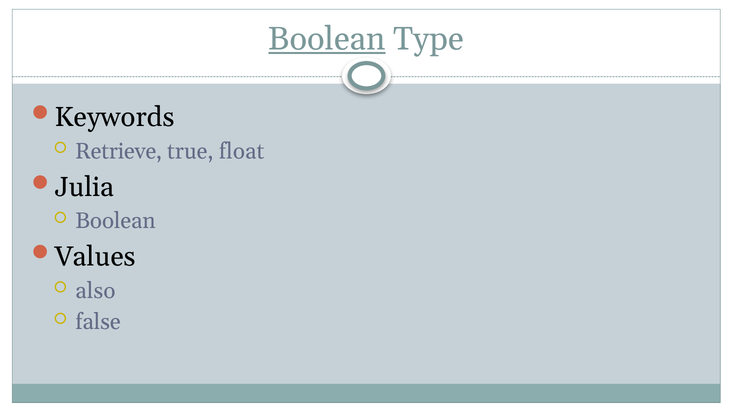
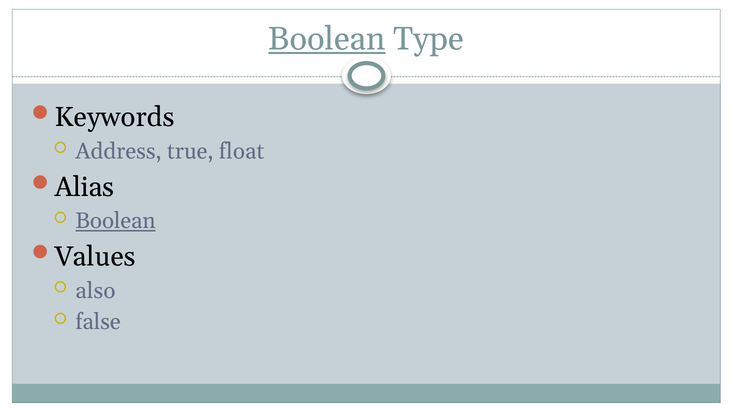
Retrieve: Retrieve -> Address
Julia: Julia -> Alias
Boolean at (116, 221) underline: none -> present
